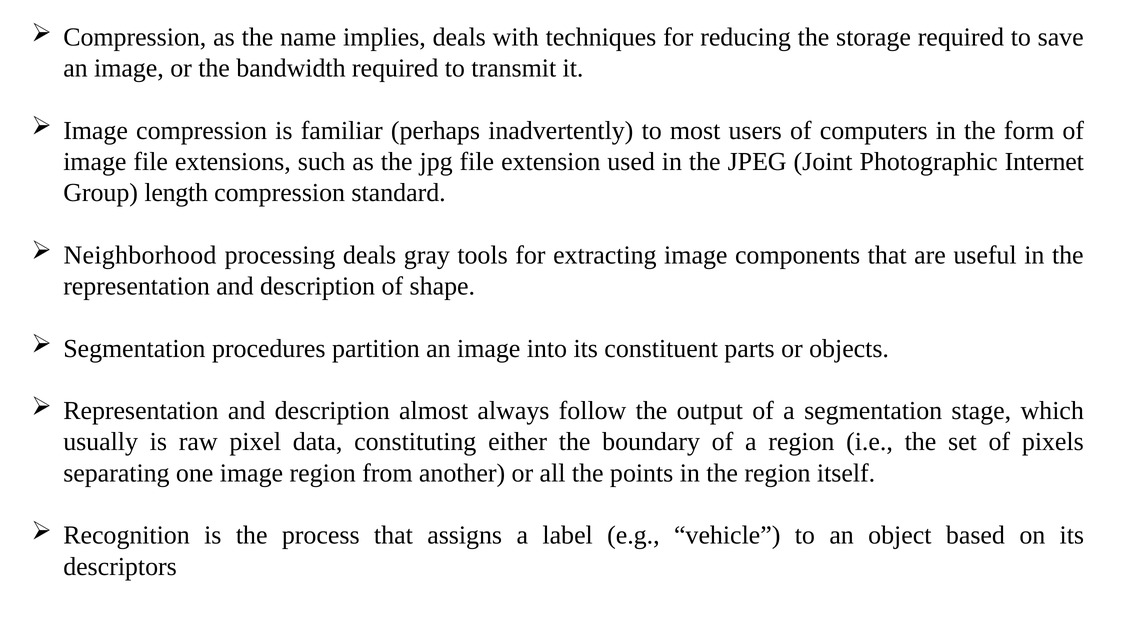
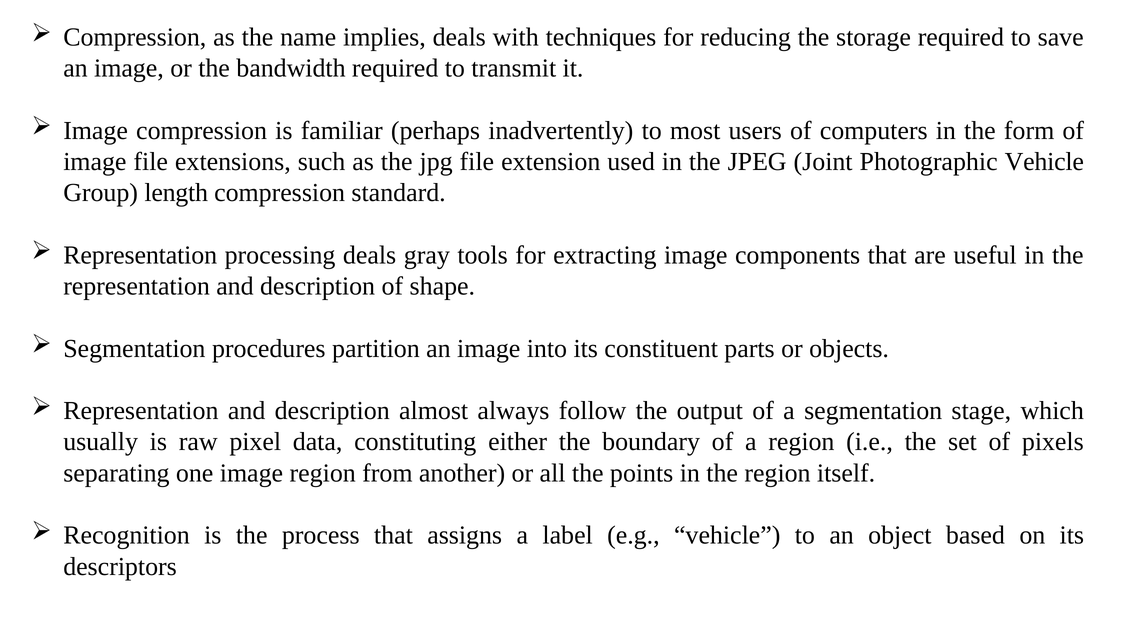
Photographic Internet: Internet -> Vehicle
Neighborhood at (140, 255): Neighborhood -> Representation
